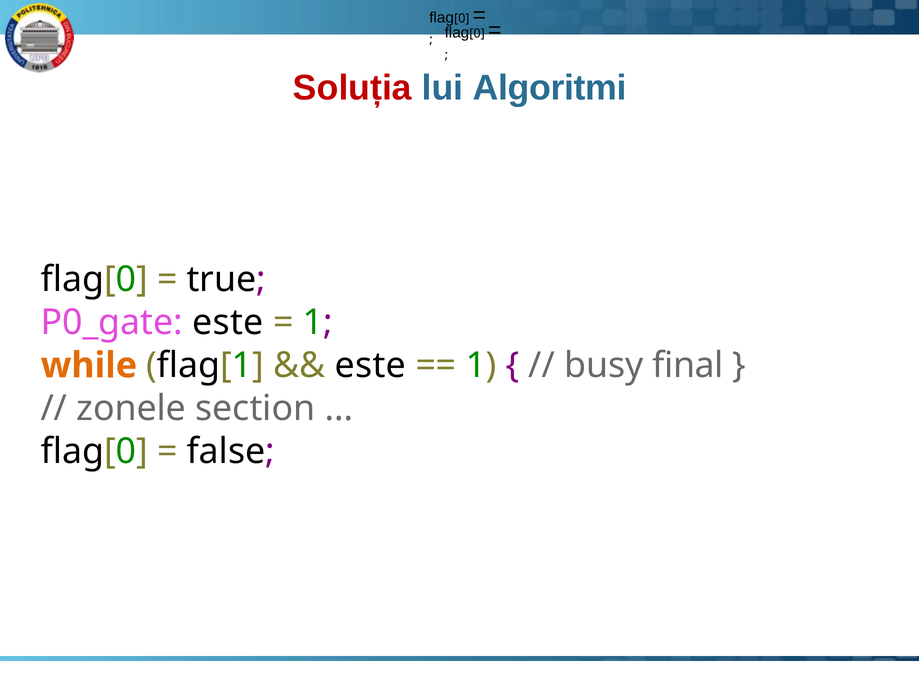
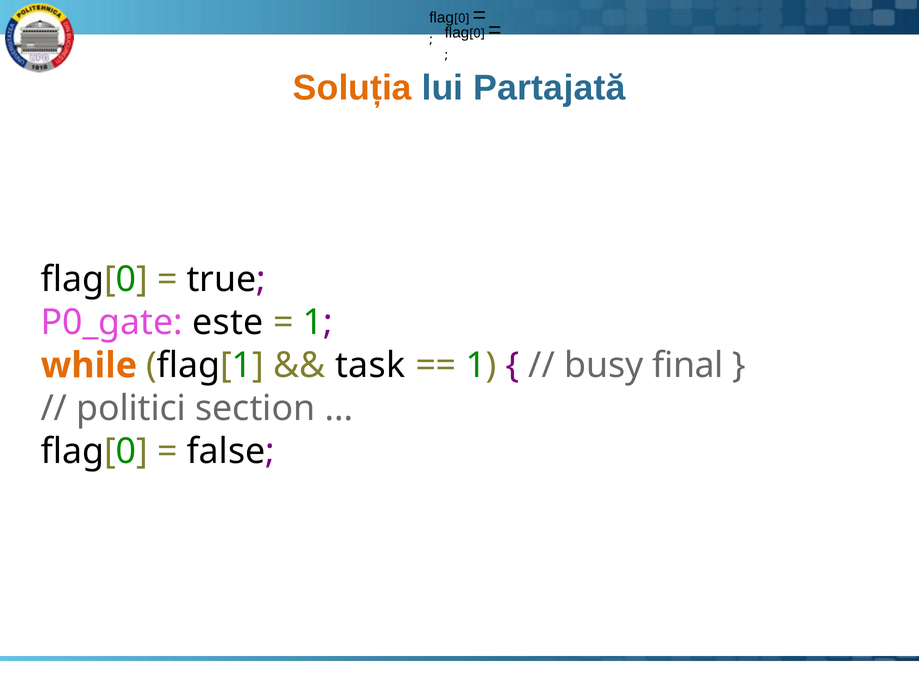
Soluția colour: red -> orange
Algoritmi: Algoritmi -> Partajată
este at (370, 365): este -> task
zonele: zonele -> politici
